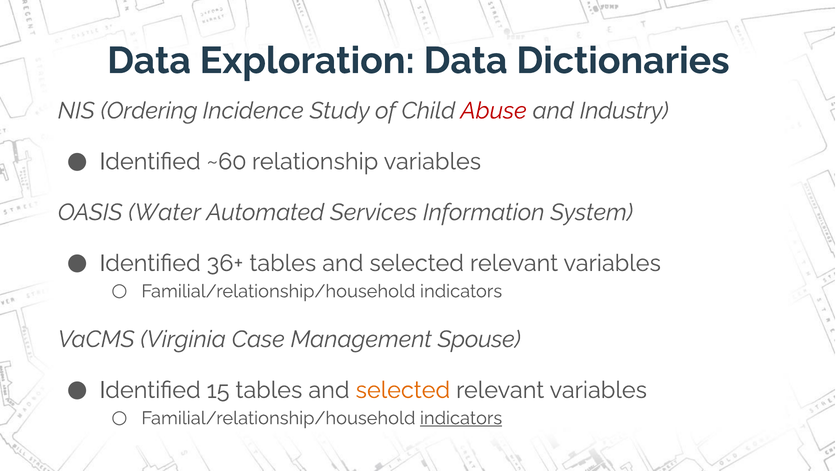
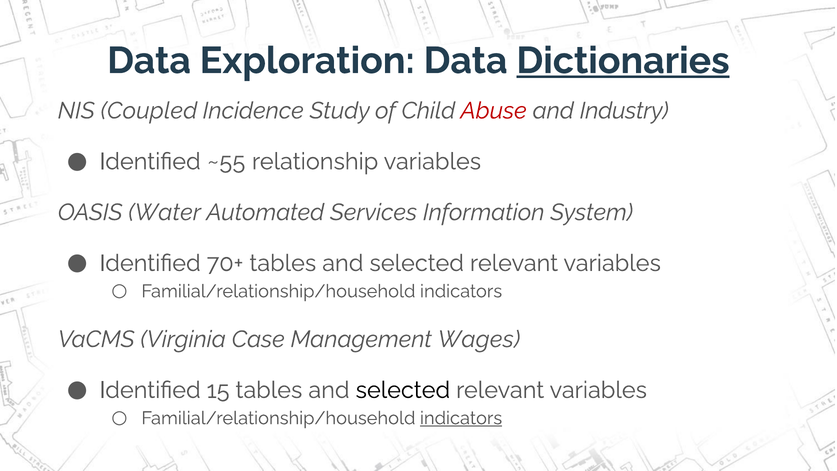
Dictionaries underline: none -> present
Ordering: Ordering -> Coupled
~60: ~60 -> ~55
36+: 36+ -> 70+
Spouse: Spouse -> Wages
selected at (403, 390) colour: orange -> black
